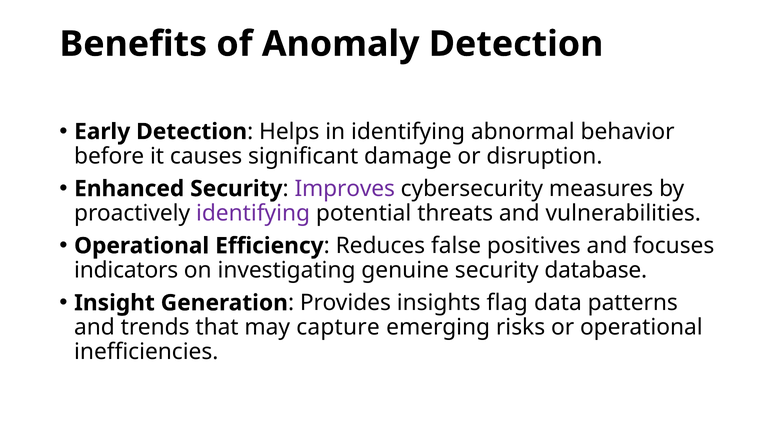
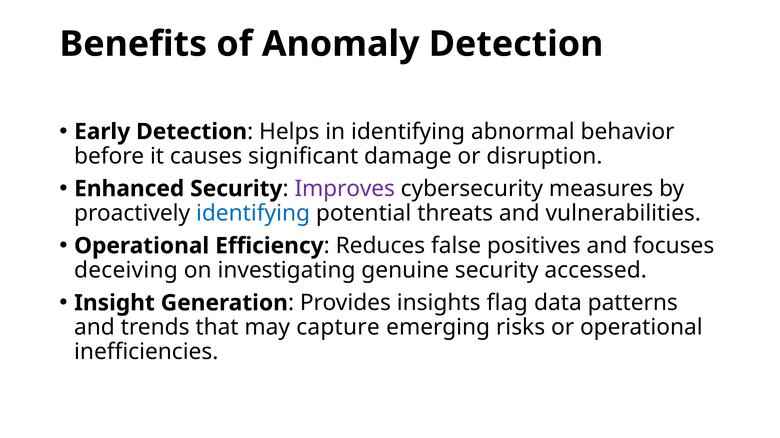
identifying at (253, 214) colour: purple -> blue
indicators: indicators -> deceiving
database: database -> accessed
